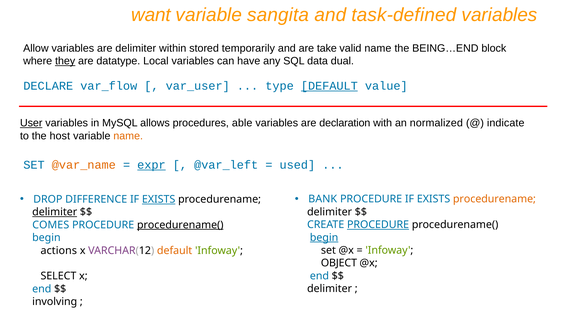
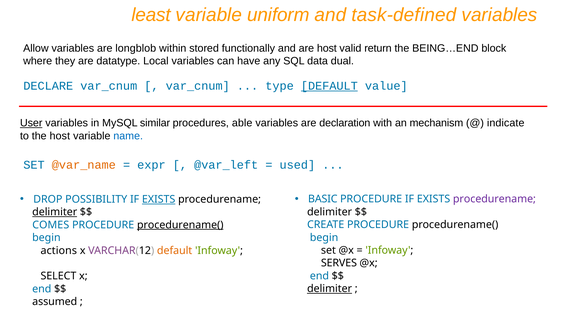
want: want -> least
sangita: sangita -> uniform
are delimiter: delimiter -> longblob
temporarily: temporarily -> functionally
are take: take -> host
valid name: name -> return
they underline: present -> none
DECLARE var_flow: var_flow -> var_cnum
var_user at (198, 86): var_user -> var_cnum
allows: allows -> similar
normalized: normalized -> mechanism
name at (128, 136) colour: orange -> blue
expr underline: present -> none
BANK: BANK -> BASIC
procedurename at (494, 199) colour: orange -> purple
DIFFERENCE: DIFFERENCE -> POSSIBILITY
PROCEDURE at (378, 224) underline: present -> none
begin at (324, 237) underline: present -> none
OBJECT: OBJECT -> SERVES
delimiter at (330, 288) underline: none -> present
involving: involving -> assumed
